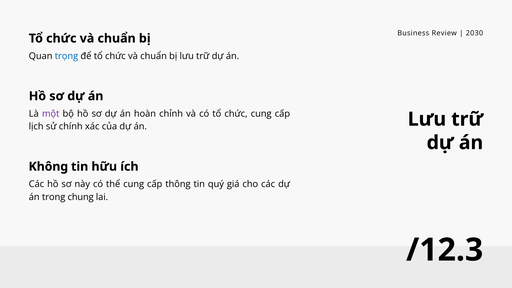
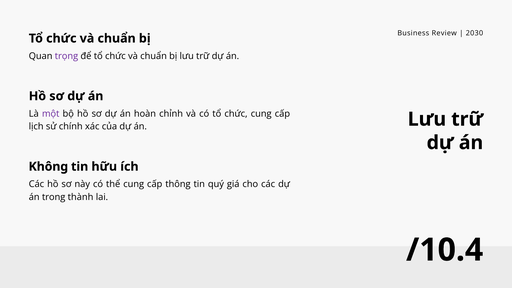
trọng colour: blue -> purple
chung: chung -> thành
/12.3: /12.3 -> /10.4
